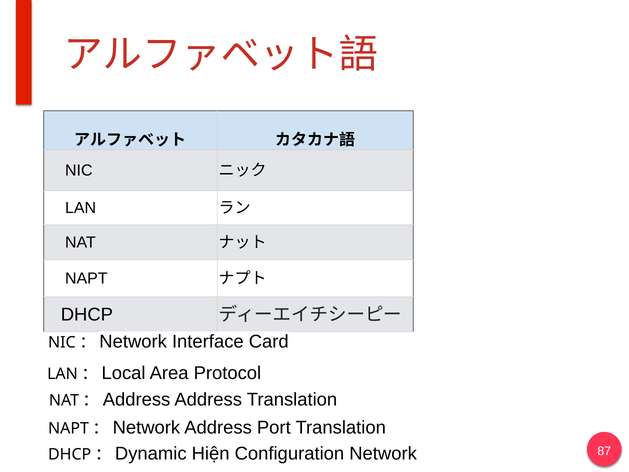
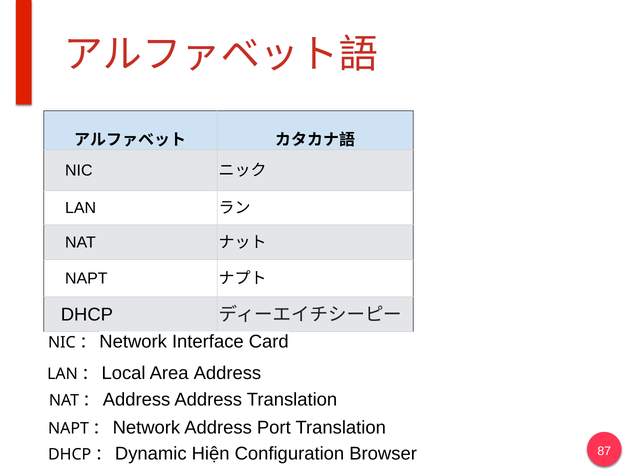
Area Protocol: Protocol -> Address
Configuration Network: Network -> Browser
